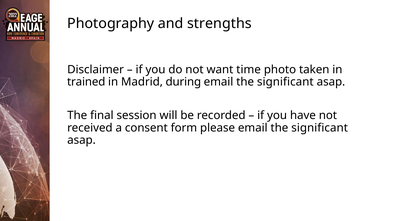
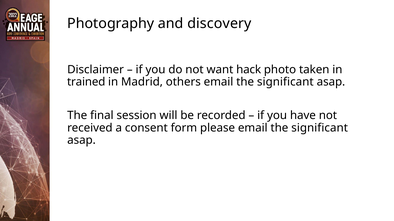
strengths: strengths -> discovery
time: time -> hack
during: during -> others
